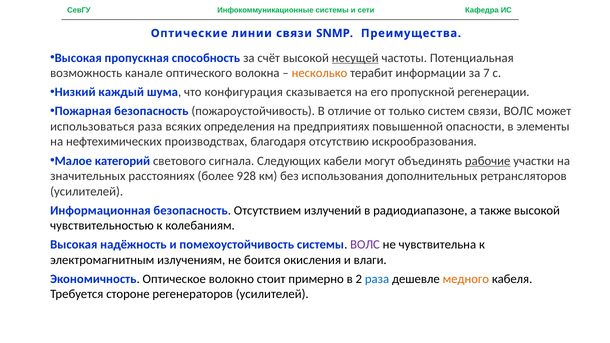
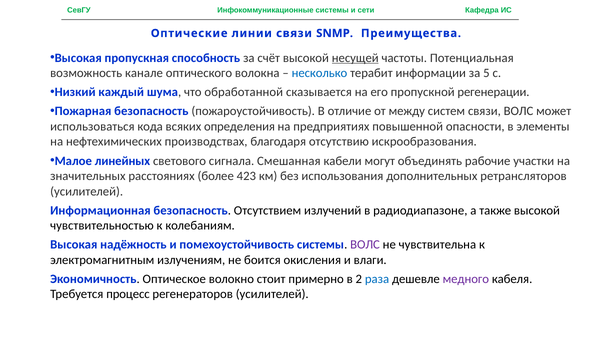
несколько colour: orange -> blue
7: 7 -> 5
конфигурация: конфигурация -> обработанной
только: только -> между
использоваться раза: раза -> кода
категорий: категорий -> линейных
Следующих: Следующих -> Смешанная
рабочие underline: present -> none
928: 928 -> 423
медного colour: orange -> purple
стороне: стороне -> процесс
